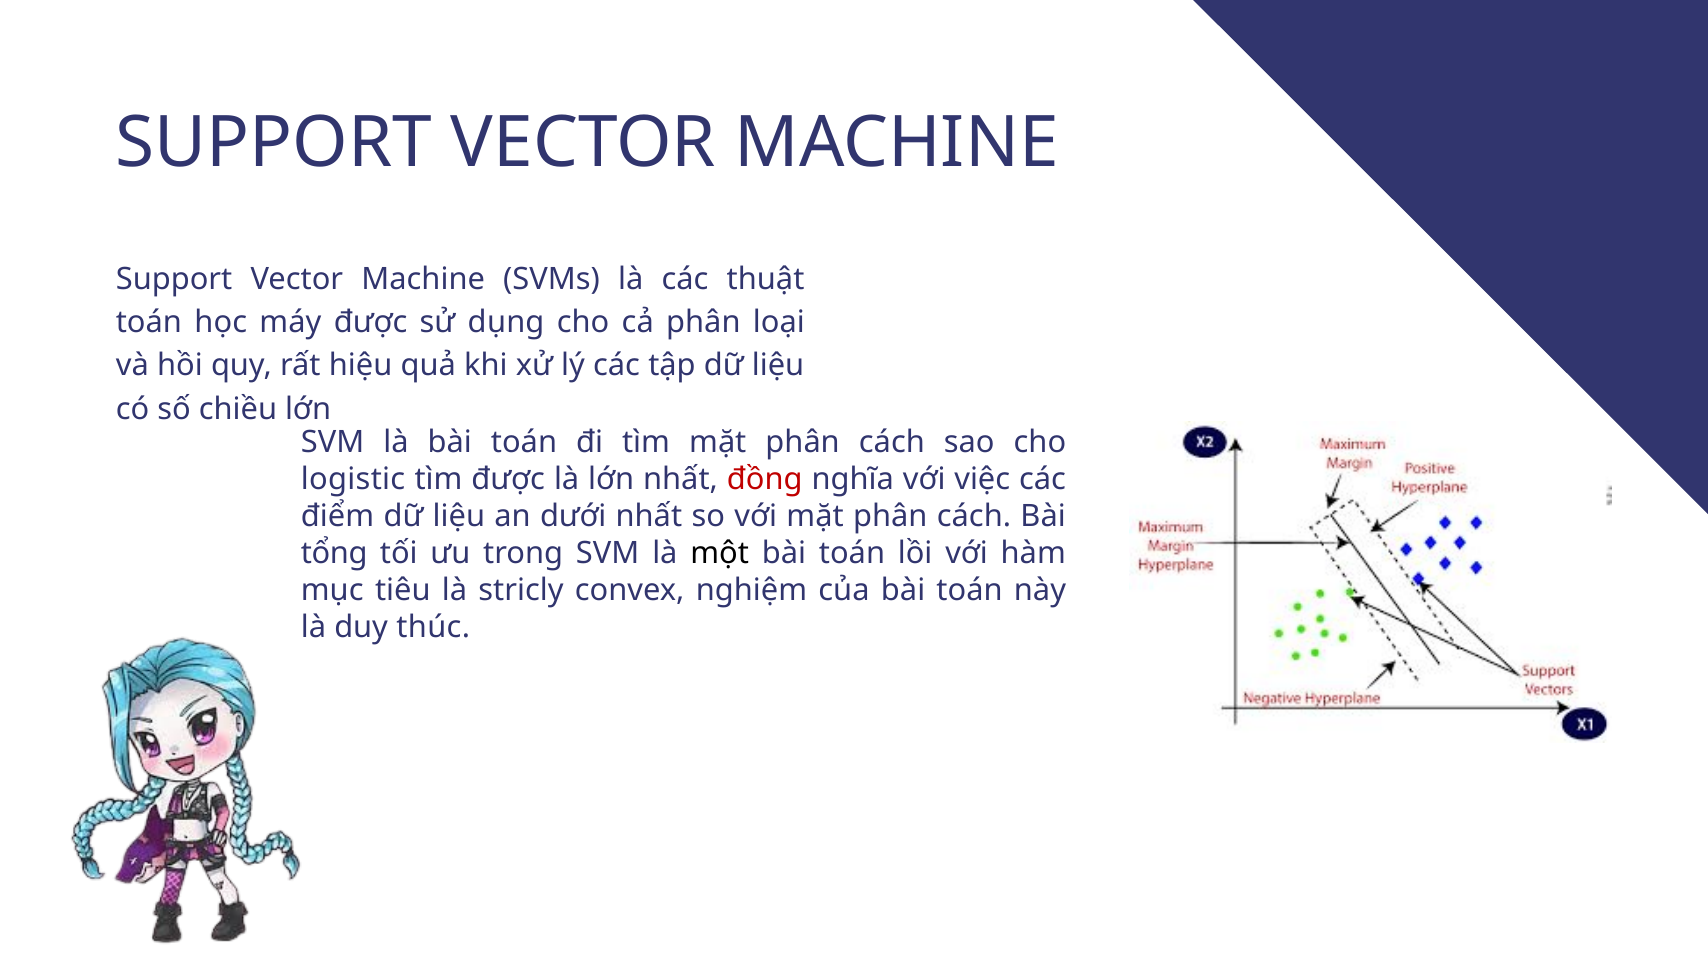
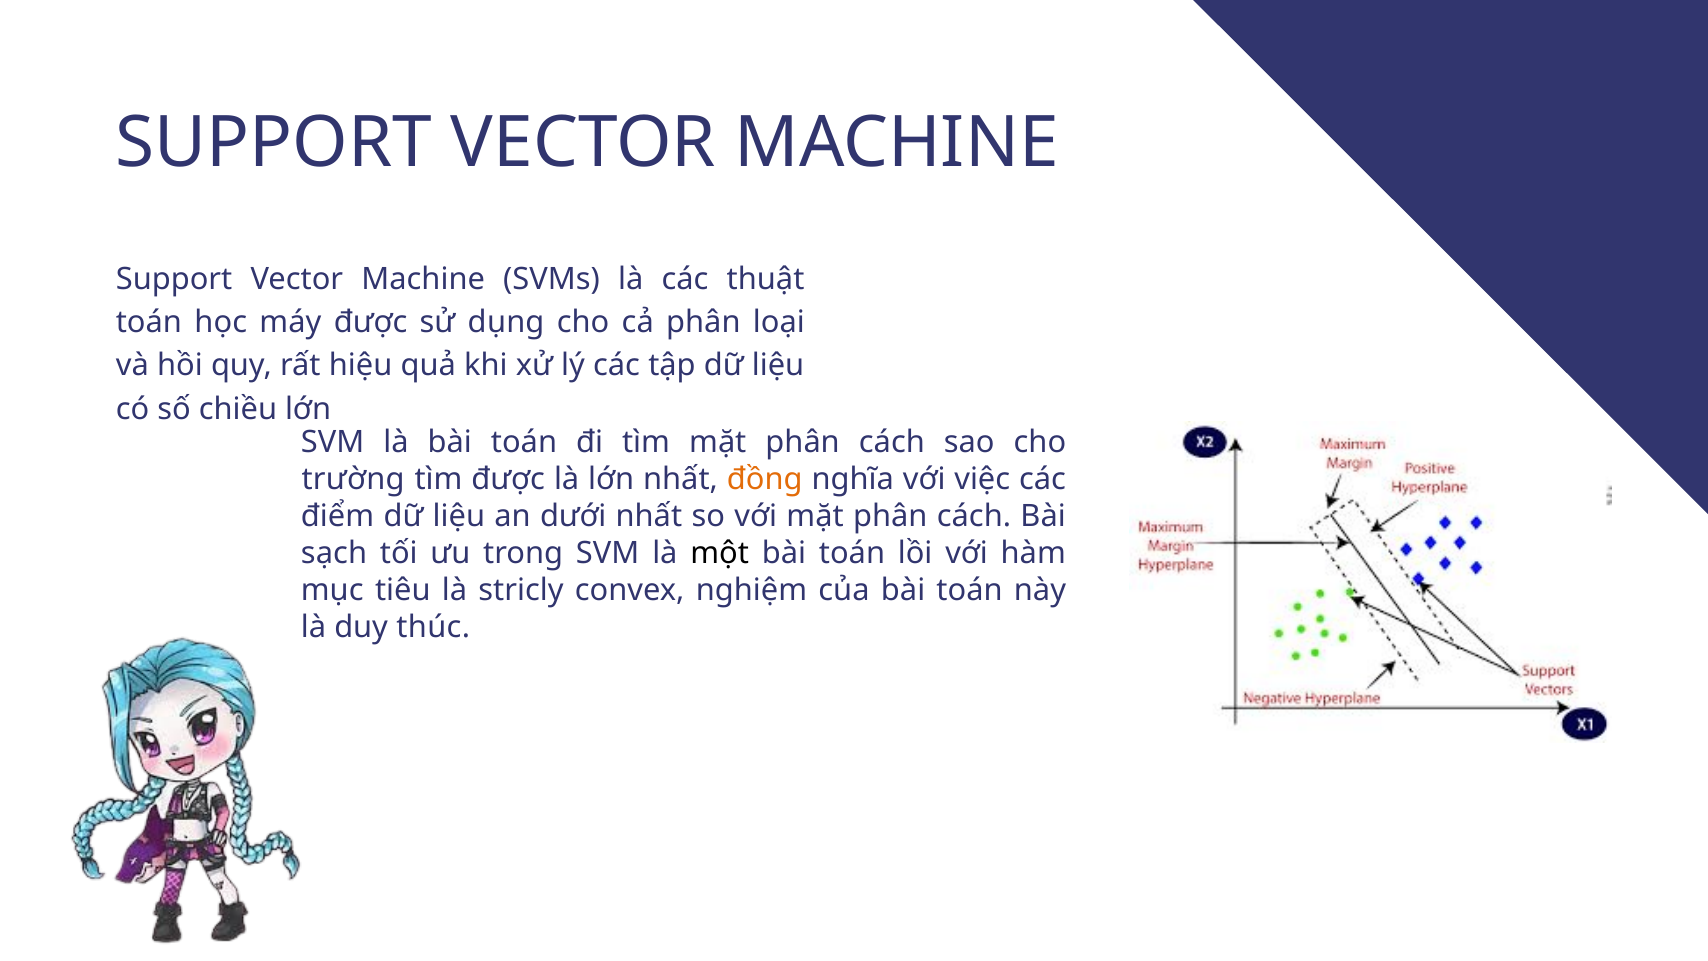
logistic: logistic -> trường
đồng colour: red -> orange
tổng: tổng -> sạch
